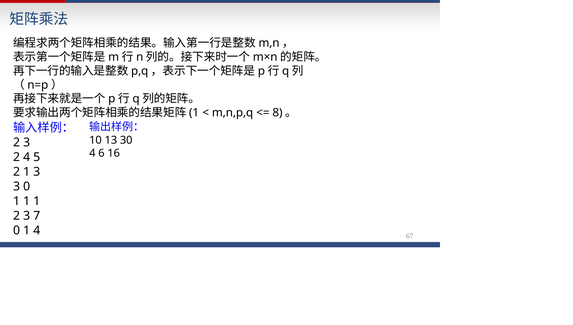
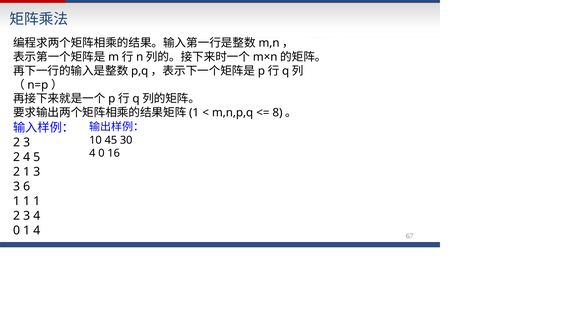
13: 13 -> 45
6 at (101, 153): 6 -> 0
3 0: 0 -> 6
3 7: 7 -> 4
